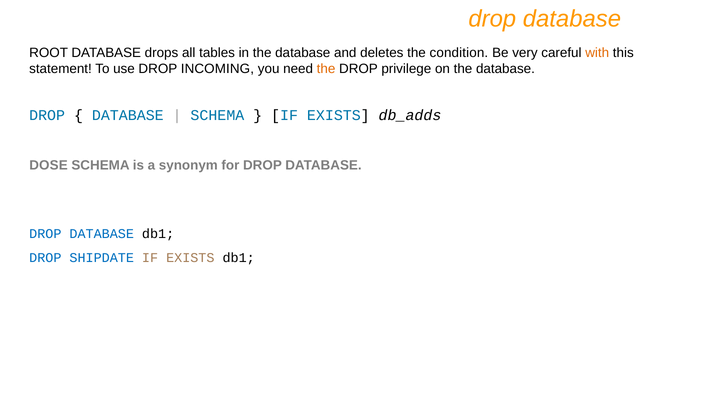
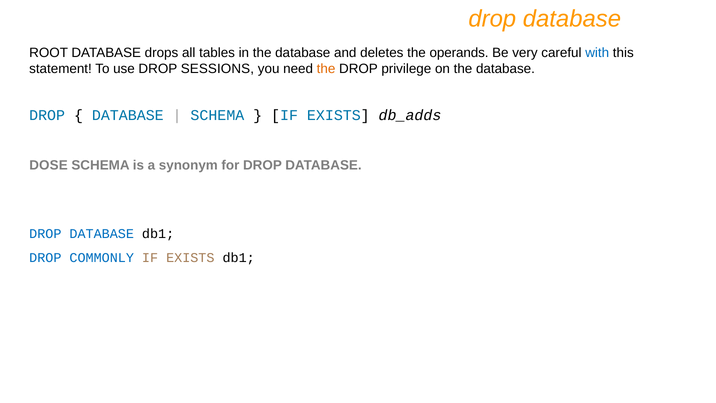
condition: condition -> operands
with colour: orange -> blue
INCOMING: INCOMING -> SESSIONS
SHIPDATE: SHIPDATE -> COMMONLY
